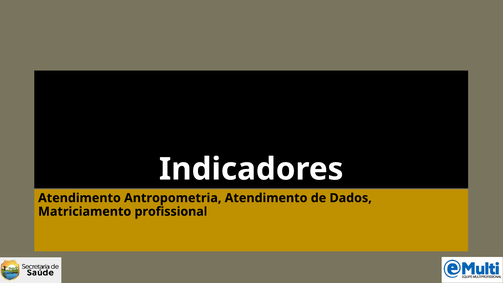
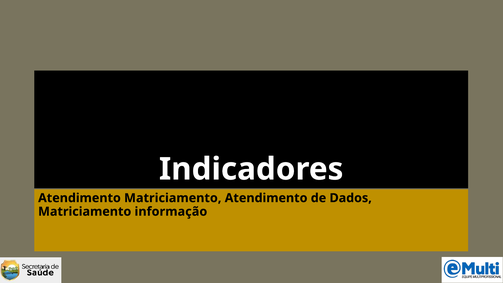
Atendimento Antropometria: Antropometria -> Matriciamento
profissional: profissional -> informação
